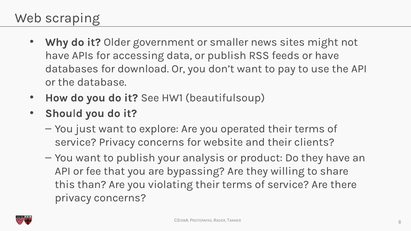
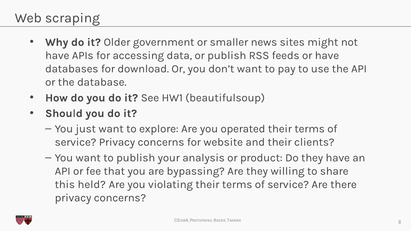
than: than -> held
